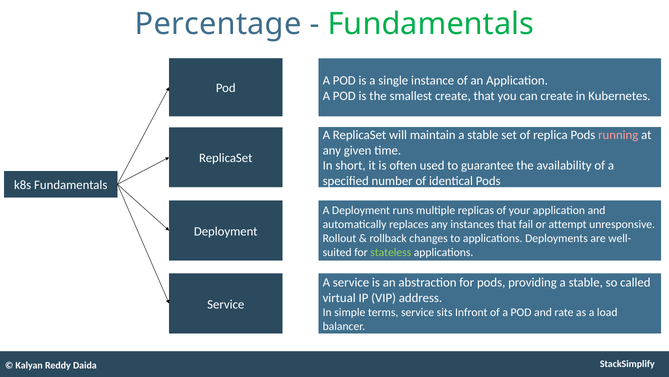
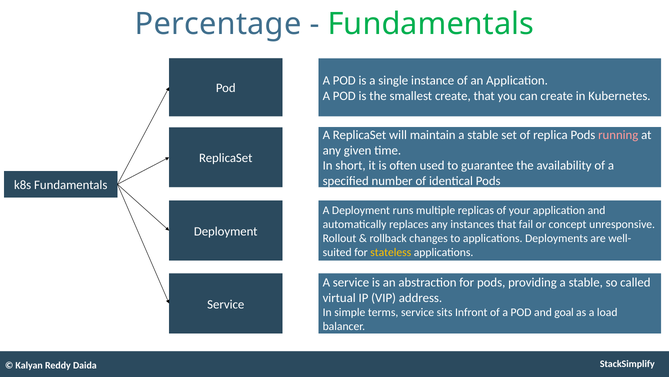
attempt: attempt -> concept
stateless colour: light green -> yellow
rate: rate -> goal
